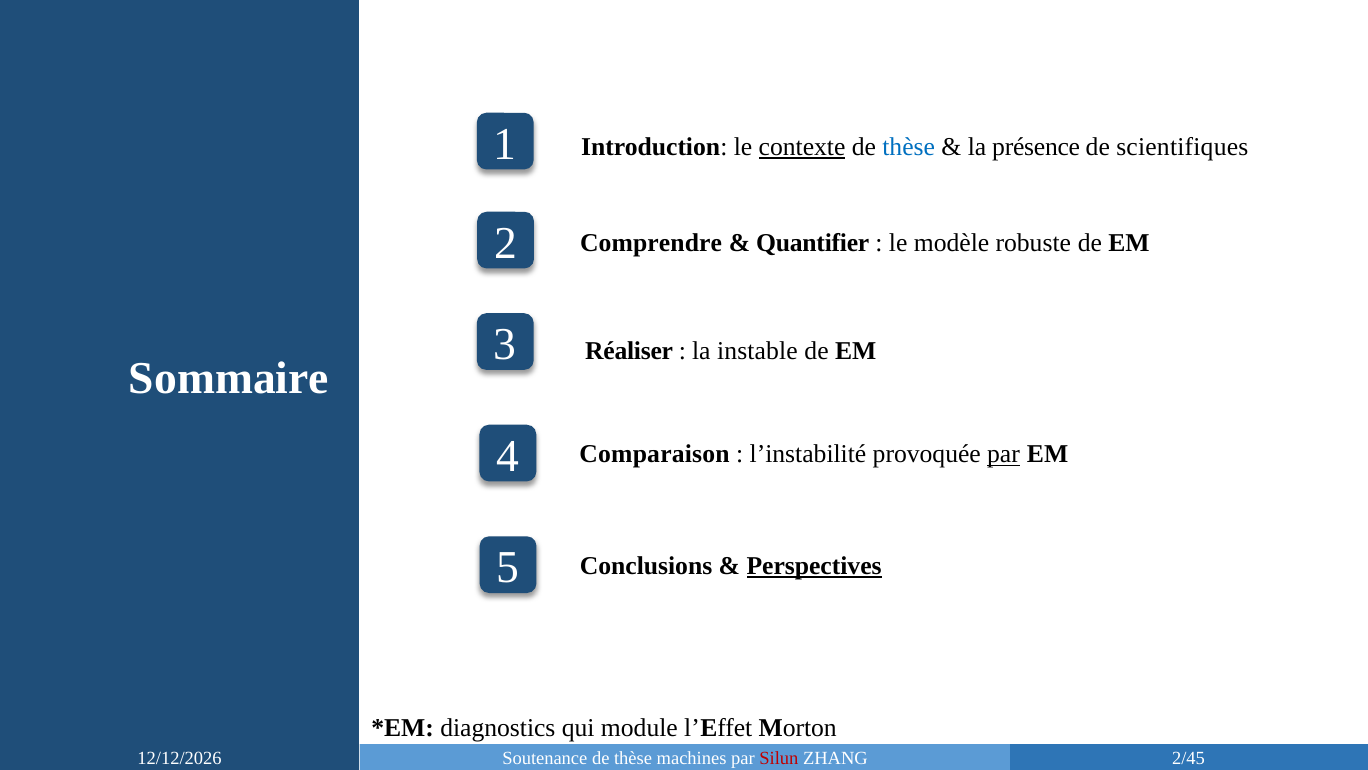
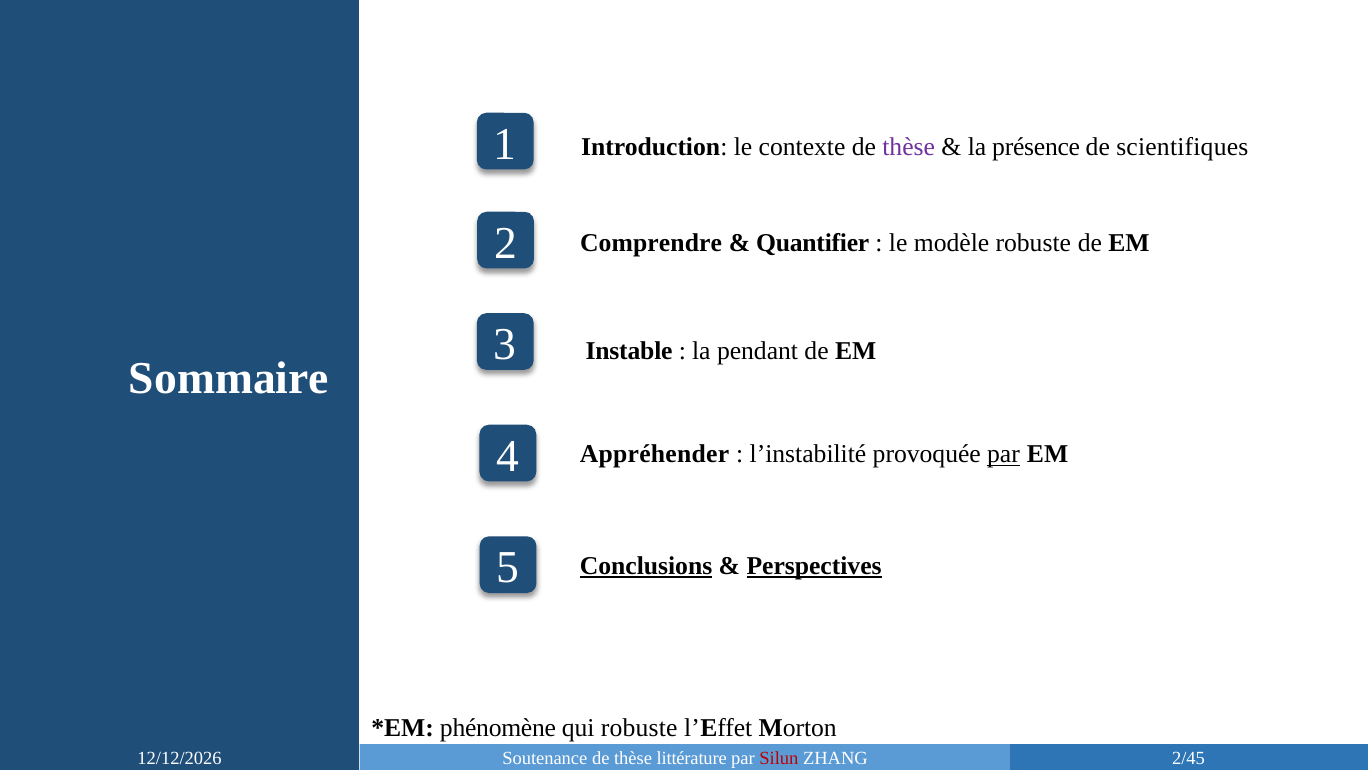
contexte underline: present -> none
thèse at (909, 147) colour: blue -> purple
Réaliser: Réaliser -> Instable
instable: instable -> pendant
Comparaison: Comparaison -> Appréhender
Conclusions underline: none -> present
diagnostics: diagnostics -> phénomène
qui module: module -> robuste
machines: machines -> littérature
